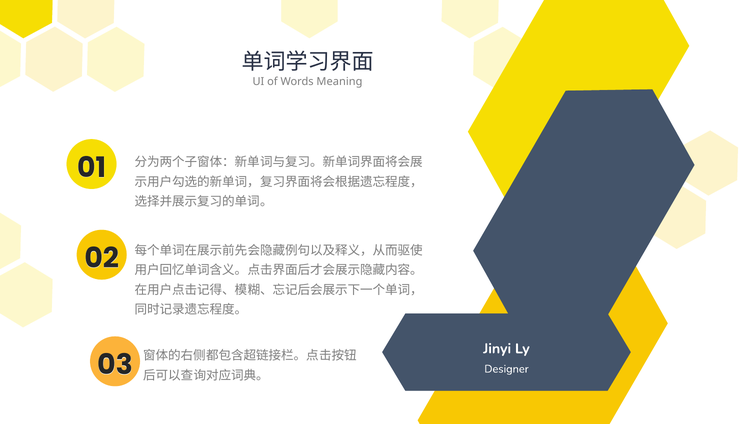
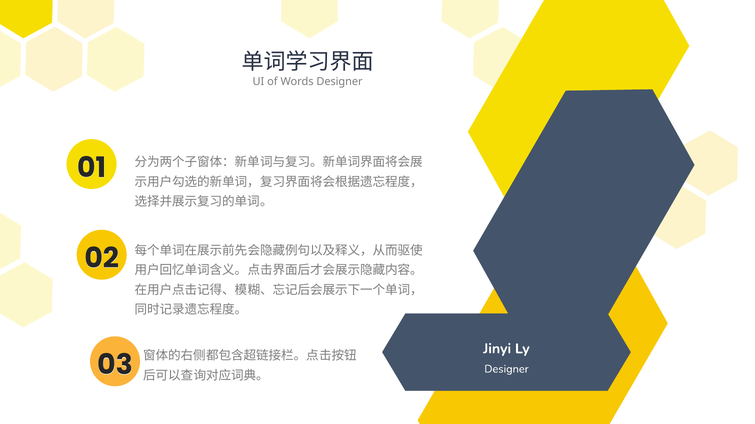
Words Meaning: Meaning -> Designer
